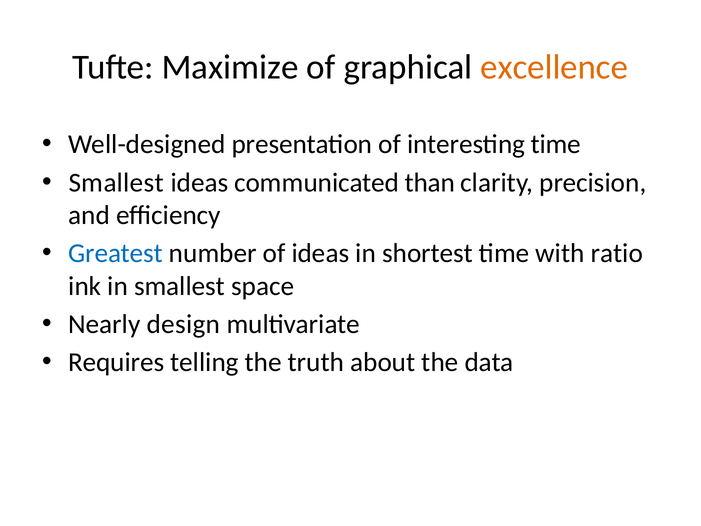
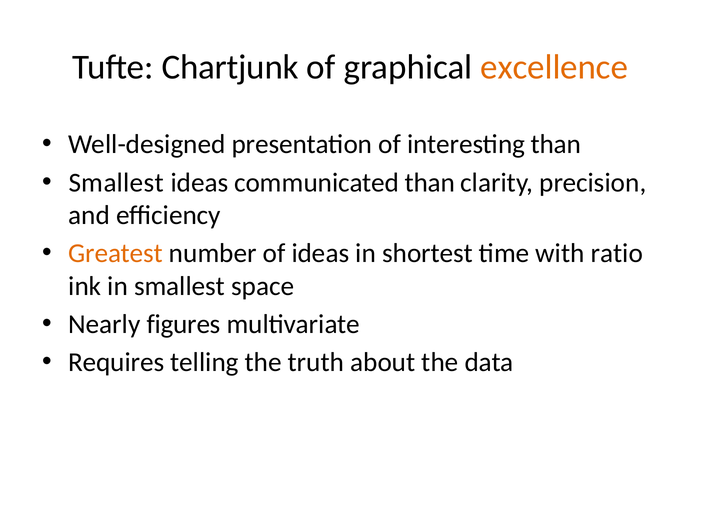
Maximize: Maximize -> Chartjunk
interesting time: time -> than
Greatest colour: blue -> orange
design: design -> figures
